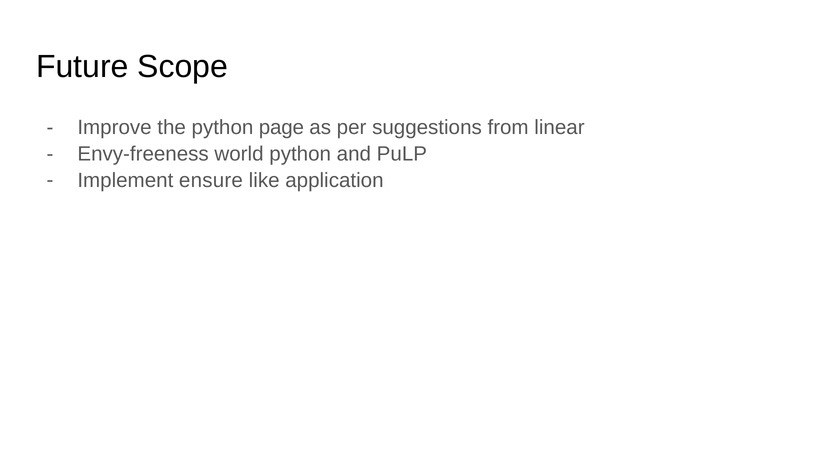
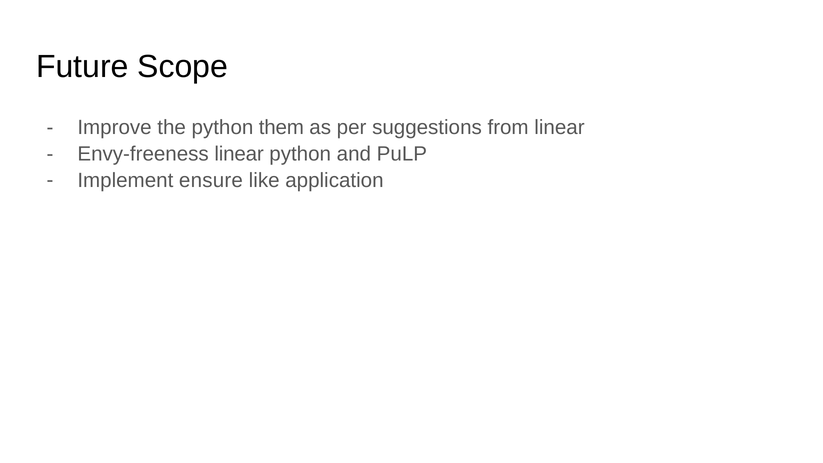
page: page -> them
Envy-freeness world: world -> linear
